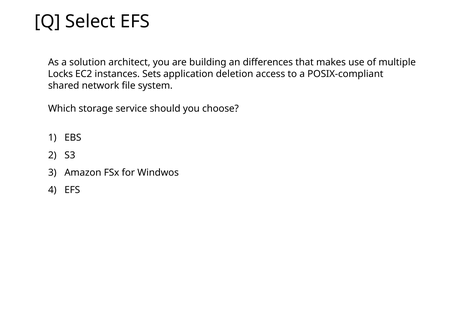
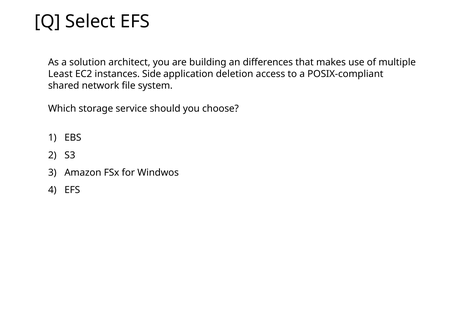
Locks: Locks -> Least
Sets: Sets -> Side
